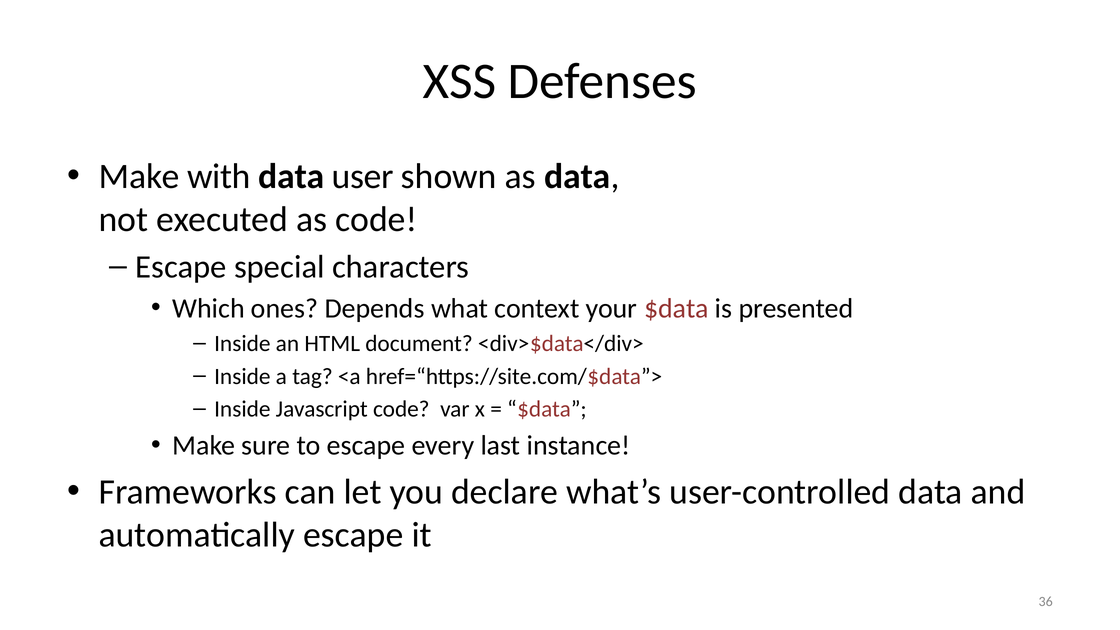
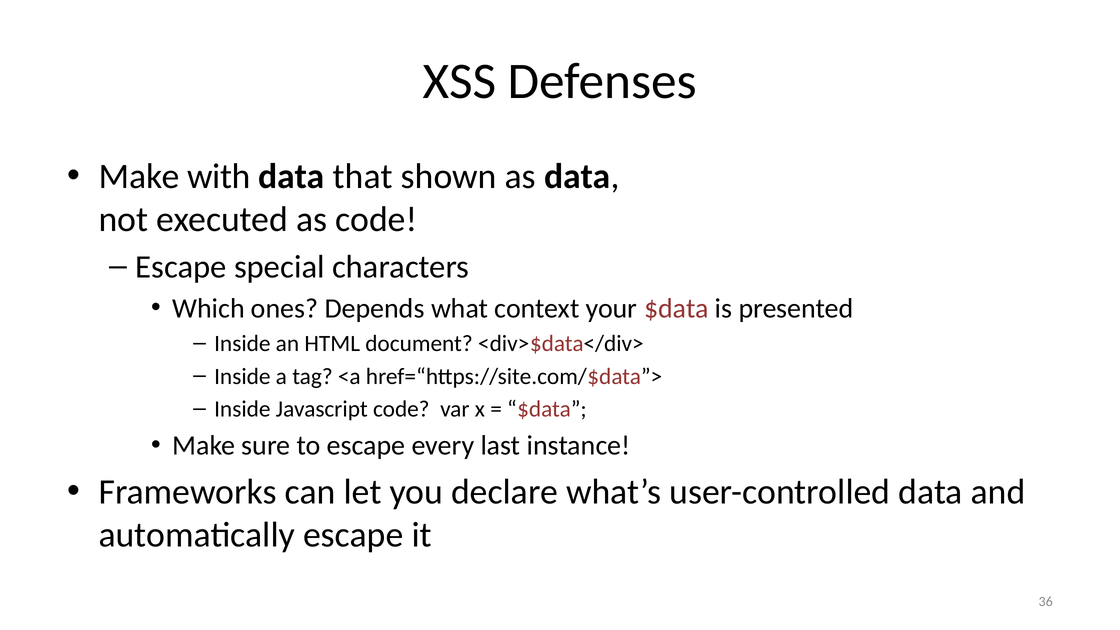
user: user -> that
